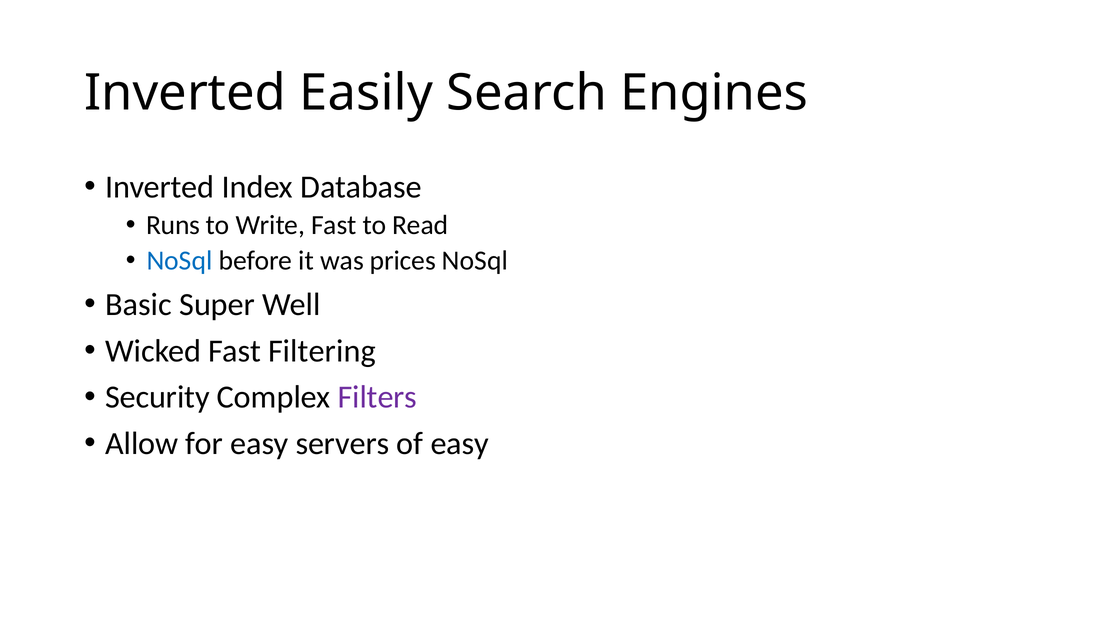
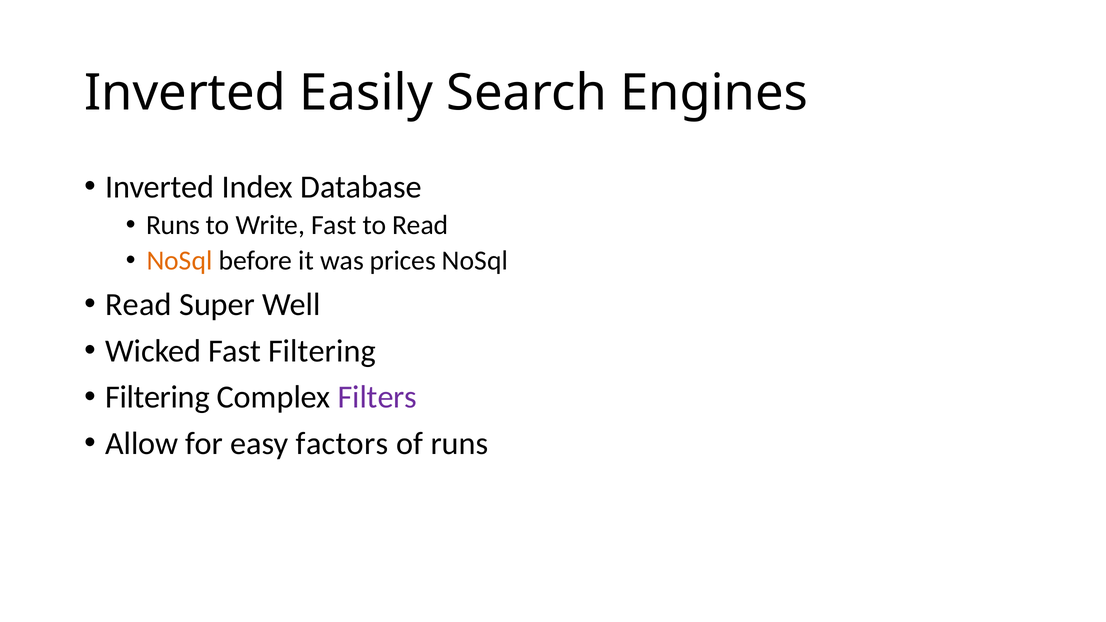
NoSql at (180, 261) colour: blue -> orange
Basic at (138, 305): Basic -> Read
Security at (157, 397): Security -> Filtering
servers: servers -> factors
of easy: easy -> runs
